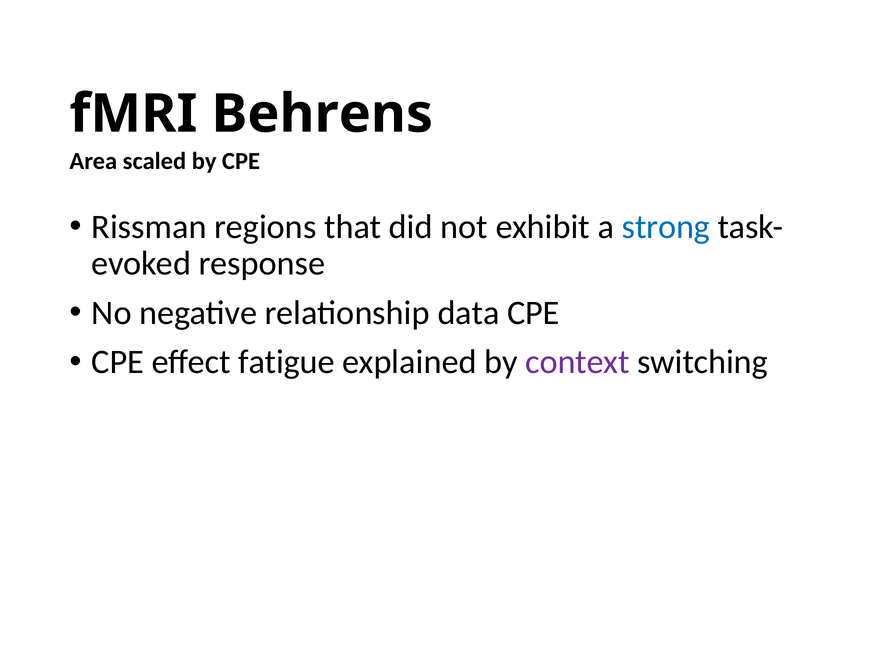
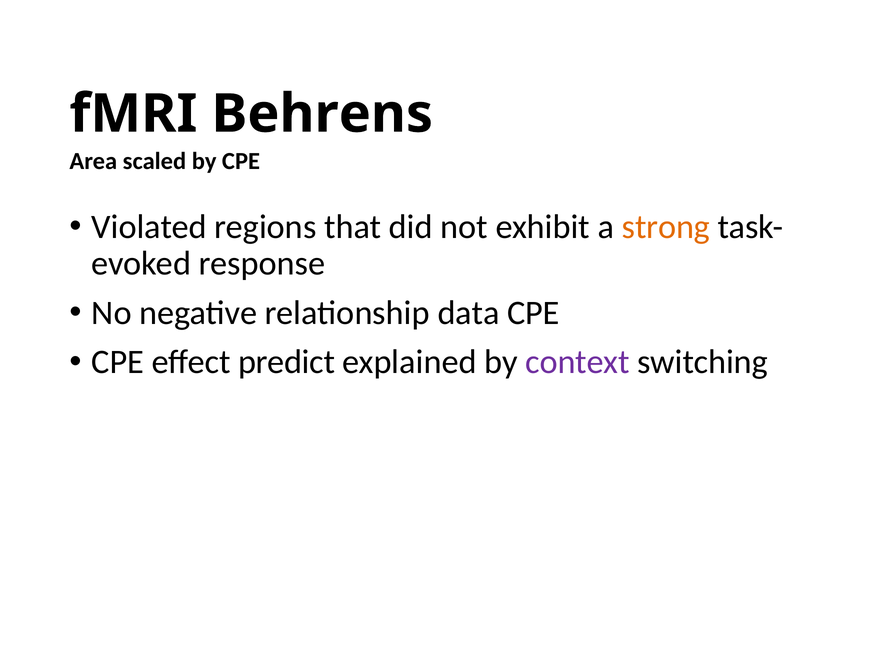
Rissman: Rissman -> Violated
strong colour: blue -> orange
fatigue: fatigue -> predict
